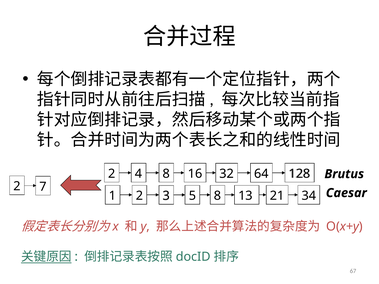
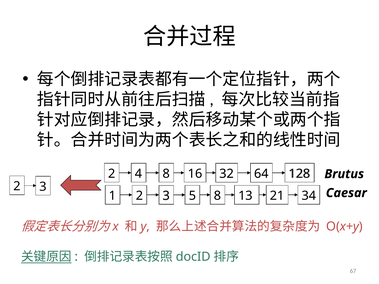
7 at (43, 187): 7 -> 3
